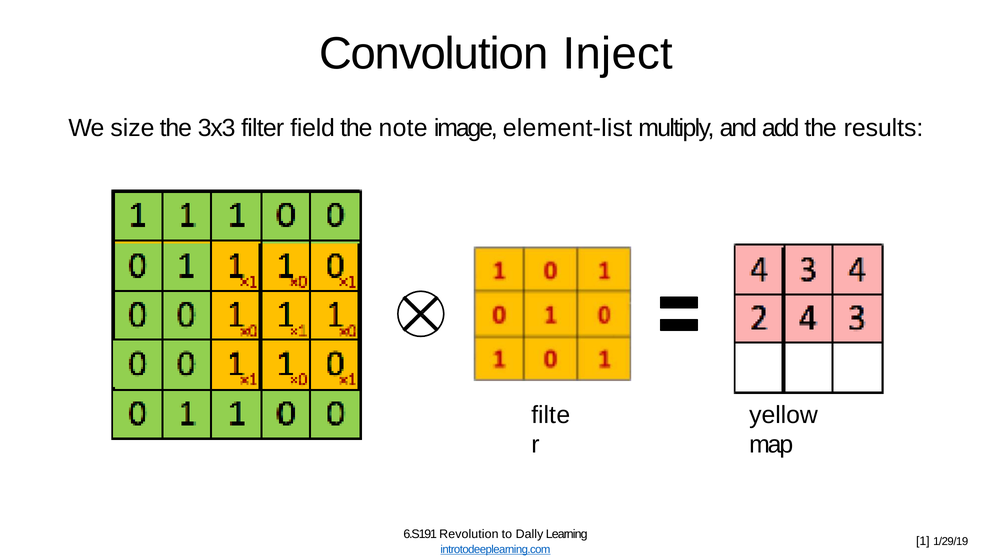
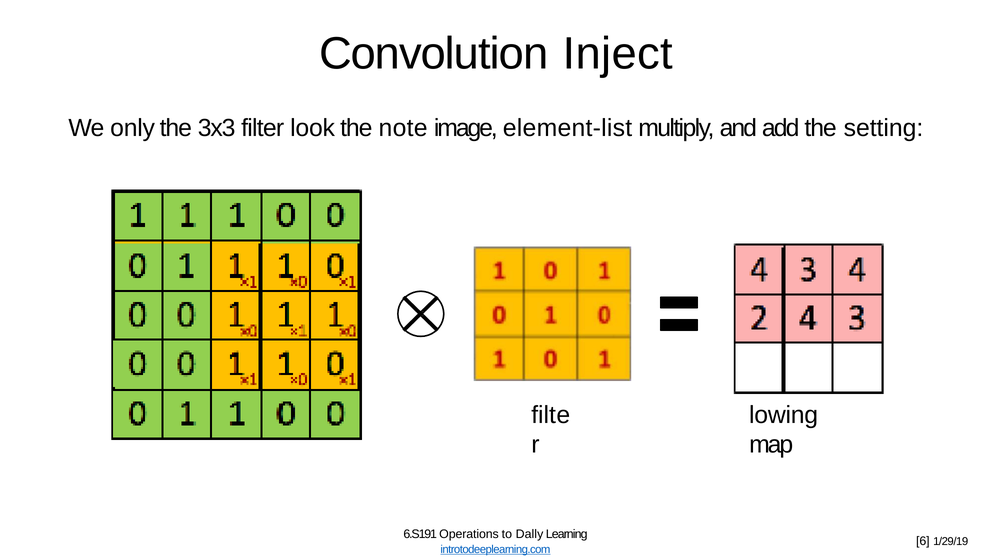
size: size -> only
field: field -> look
results: results -> setting
yellow: yellow -> lowing
Revolution: Revolution -> Operations
1: 1 -> 6
